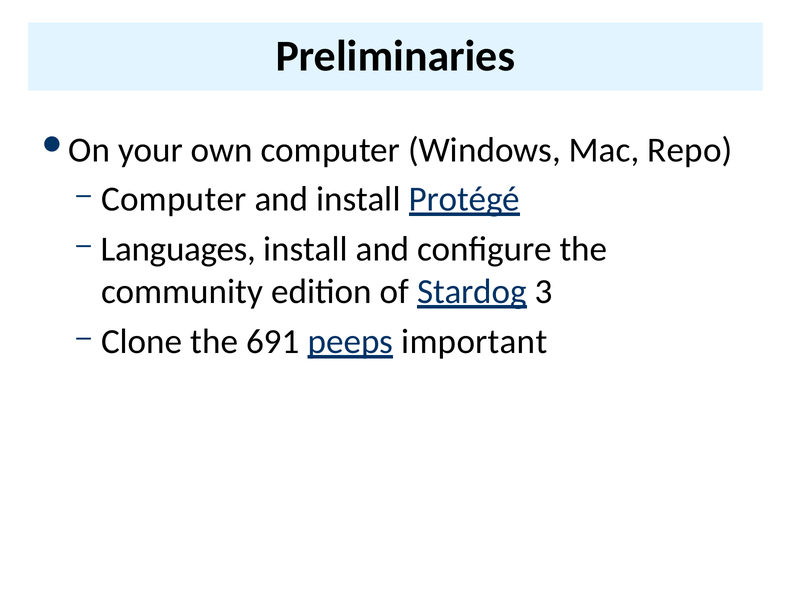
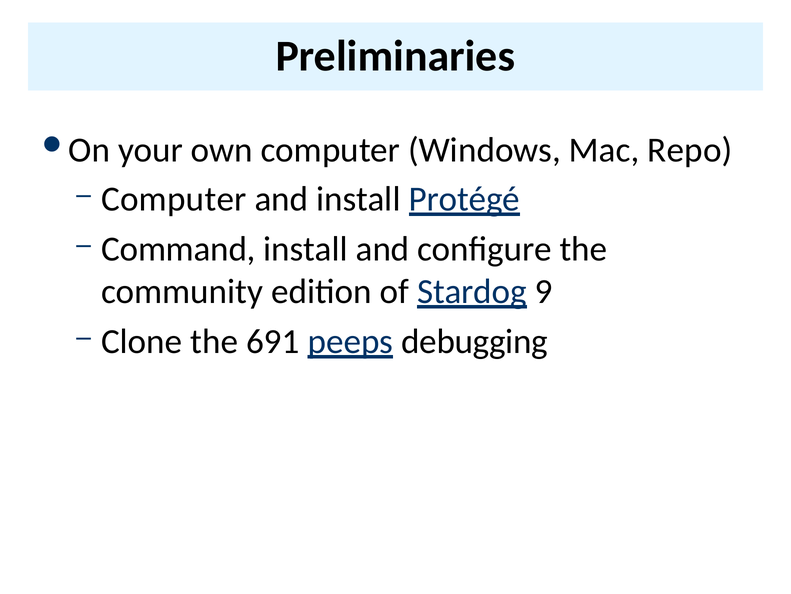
Languages: Languages -> Command
3: 3 -> 9
important: important -> debugging
